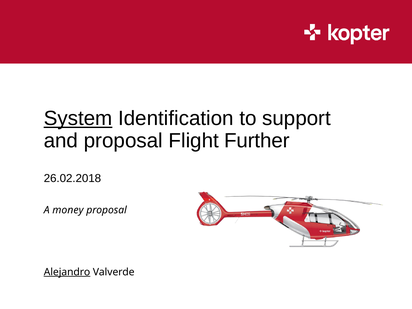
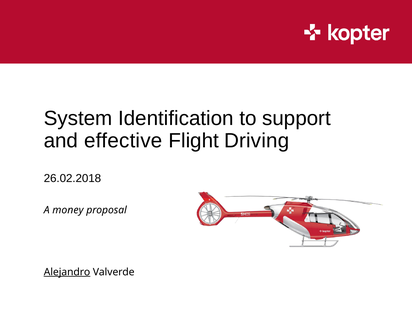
System underline: present -> none
and proposal: proposal -> effective
Further: Further -> Driving
